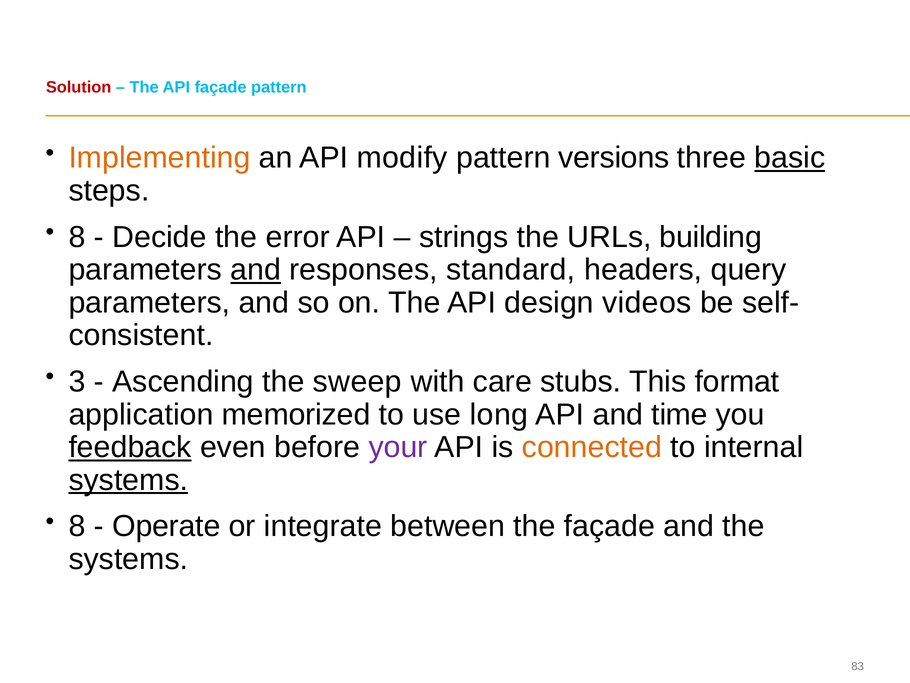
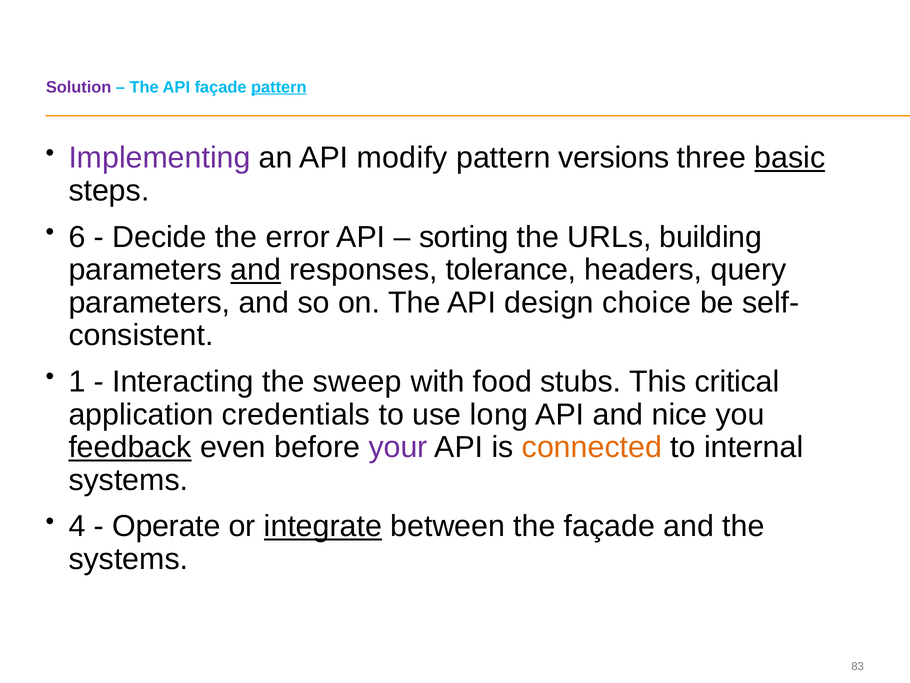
Solution colour: red -> purple
pattern at (279, 87) underline: none -> present
Implementing colour: orange -> purple
8 at (77, 237): 8 -> 6
strings: strings -> sorting
standard: standard -> tolerance
videos: videos -> choice
3: 3 -> 1
Ascending: Ascending -> Interacting
care: care -> food
format: format -> critical
memorized: memorized -> credentials
time: time -> nice
systems at (128, 480) underline: present -> none
8 at (77, 526): 8 -> 4
integrate underline: none -> present
